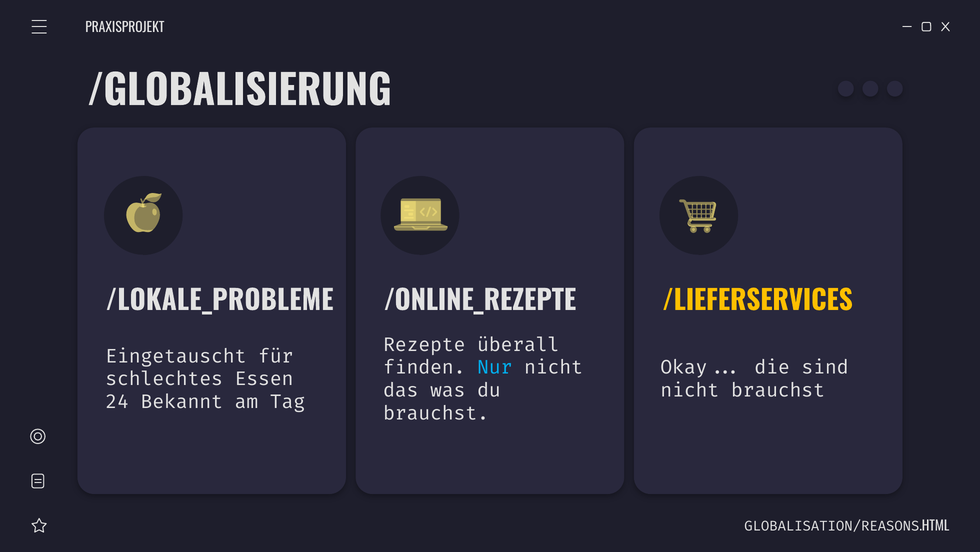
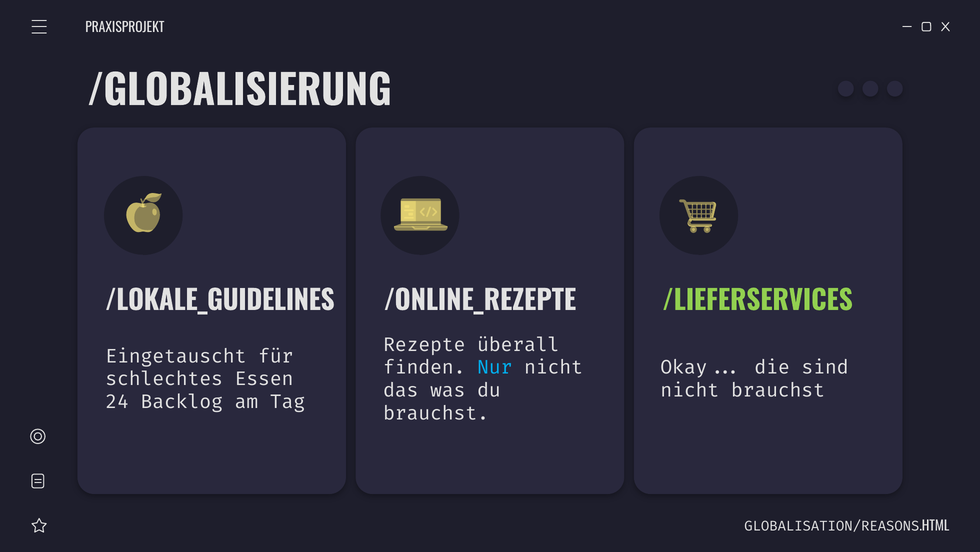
/LOKALE_PROBLEME: /LOKALE_PROBLEME -> /LOKALE_GUIDELINES
/LIEFERSERVICES colour: yellow -> light green
Bekannt: Bekannt -> Backlog
